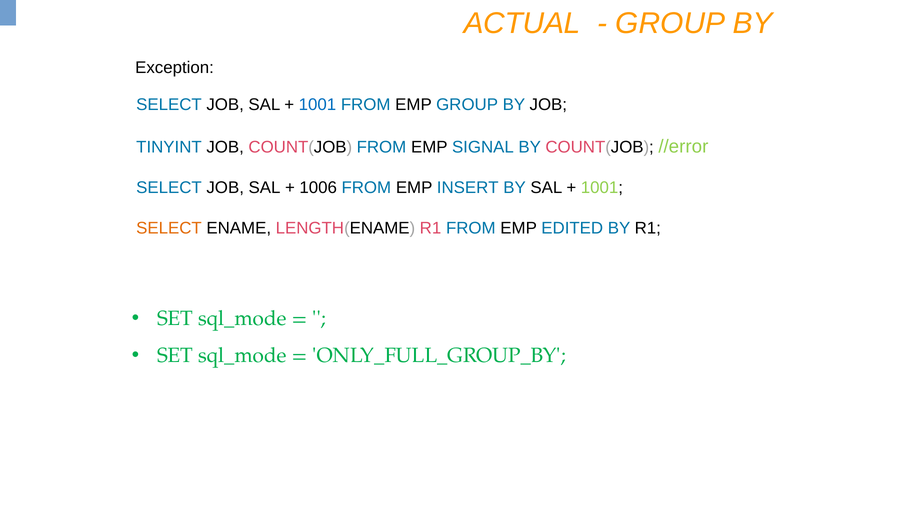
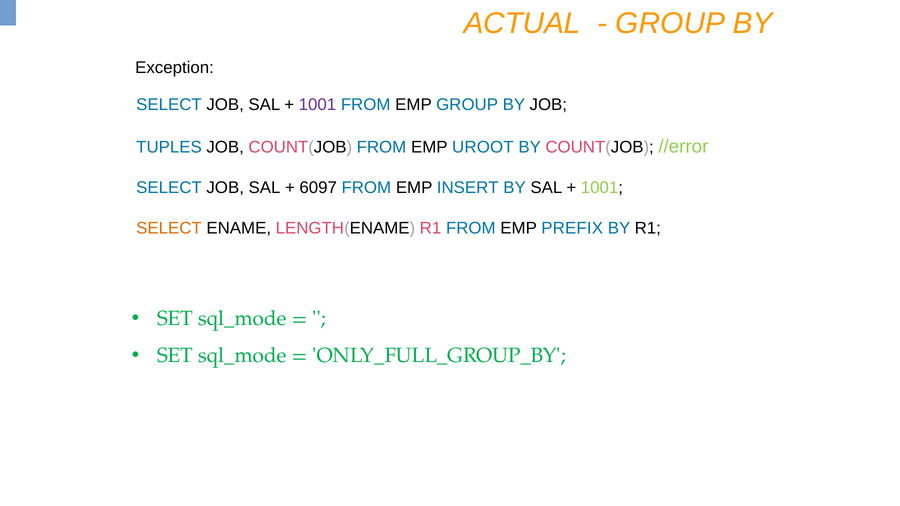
1001 at (317, 105) colour: blue -> purple
TINYINT: TINYINT -> TUPLES
SIGNAL: SIGNAL -> UROOT
1006: 1006 -> 6097
EDITED: EDITED -> PREFIX
